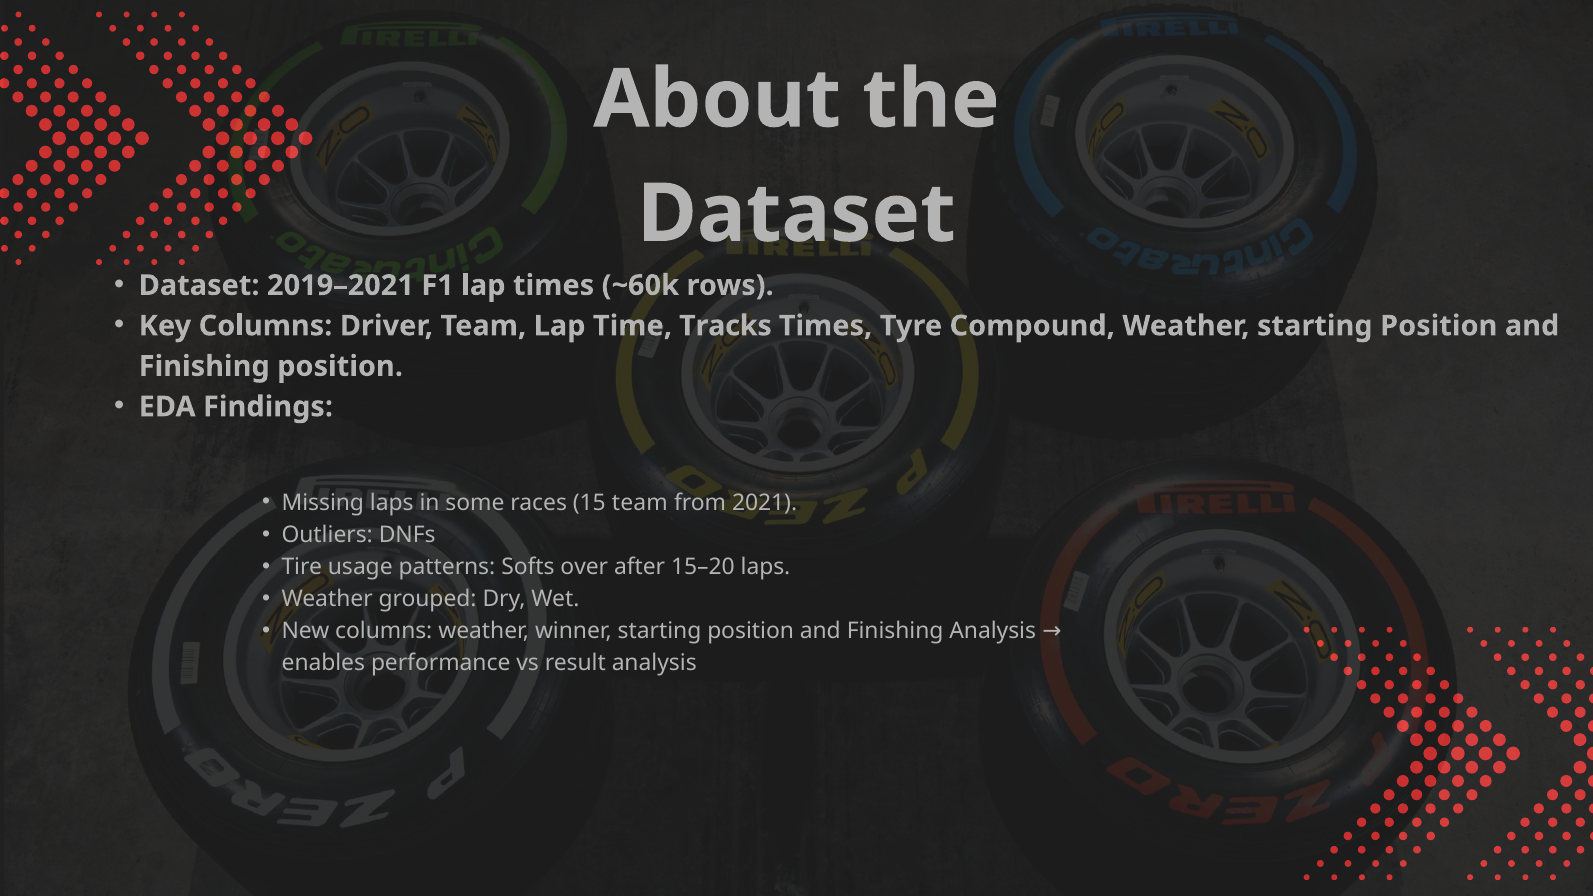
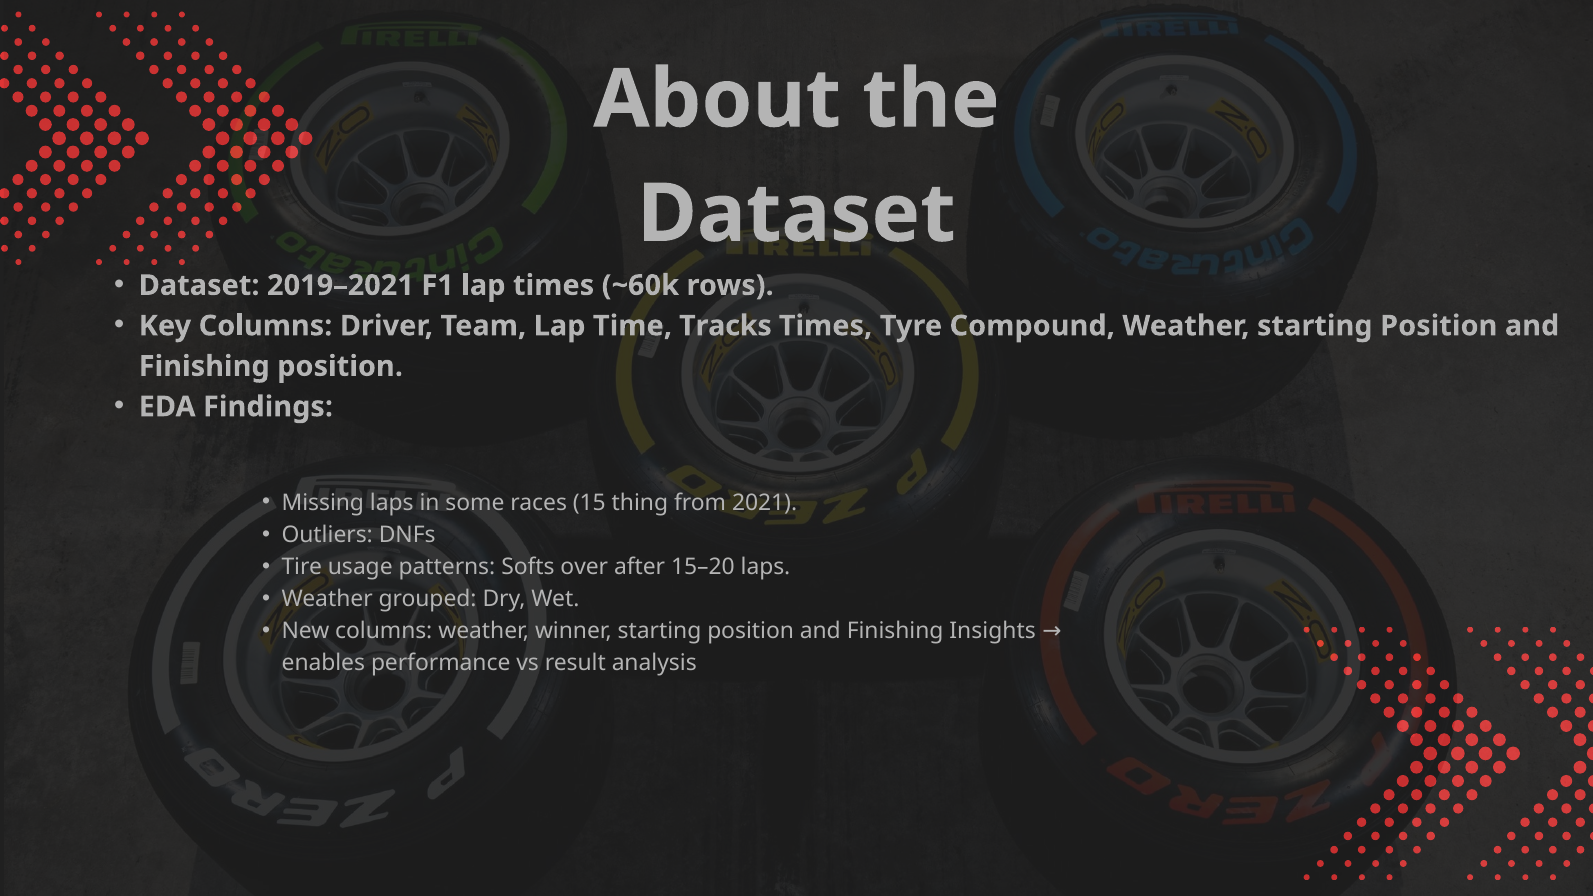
15 team: team -> thing
Finishing Analysis: Analysis -> Insights
